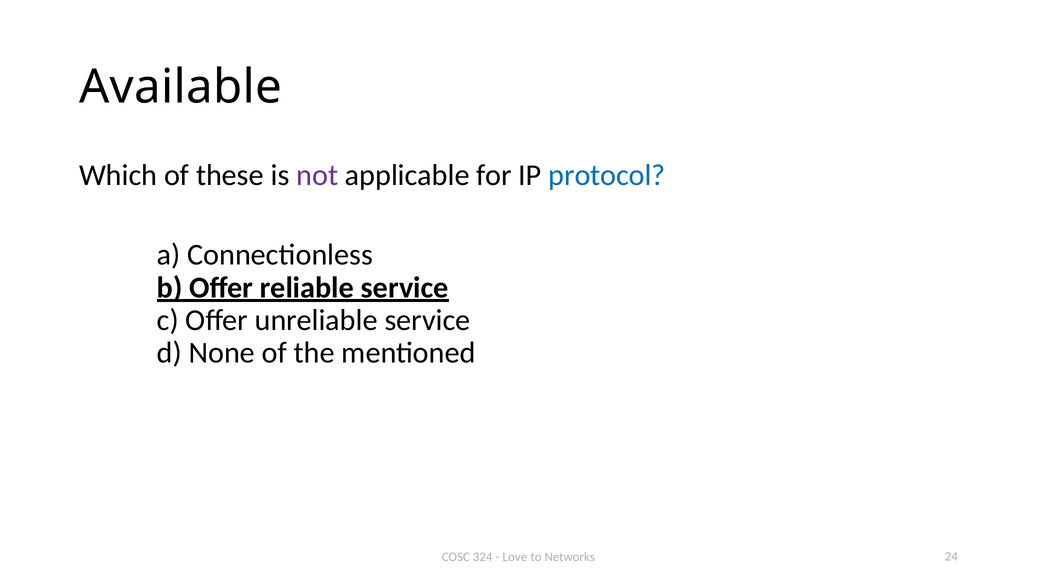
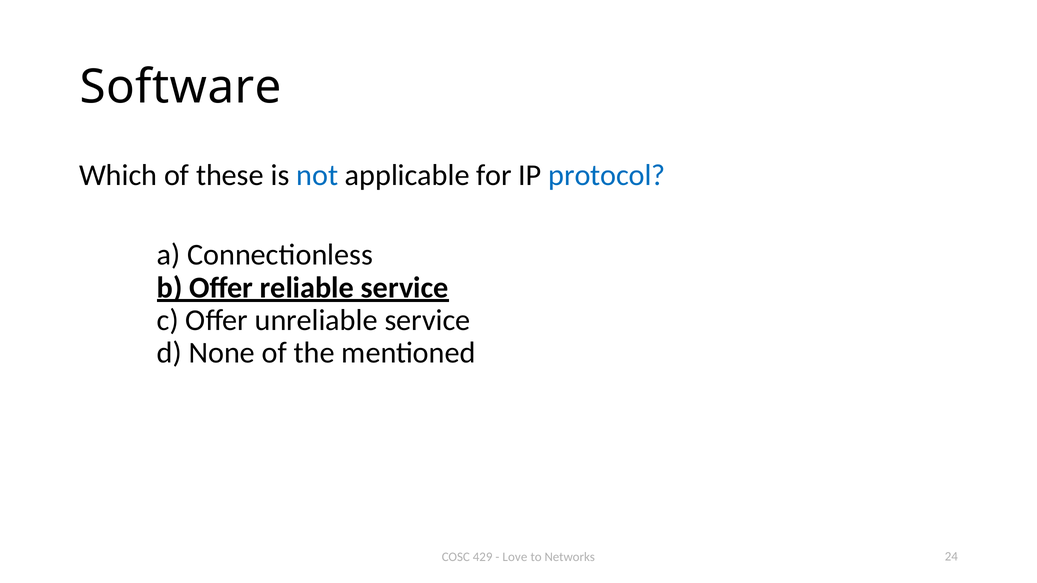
Available: Available -> Software
not colour: purple -> blue
324: 324 -> 429
